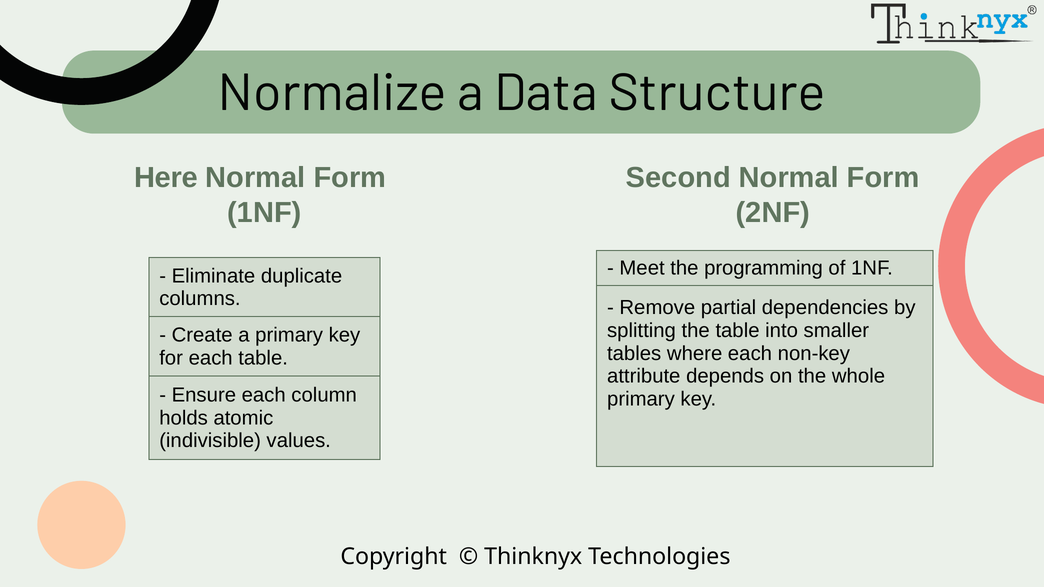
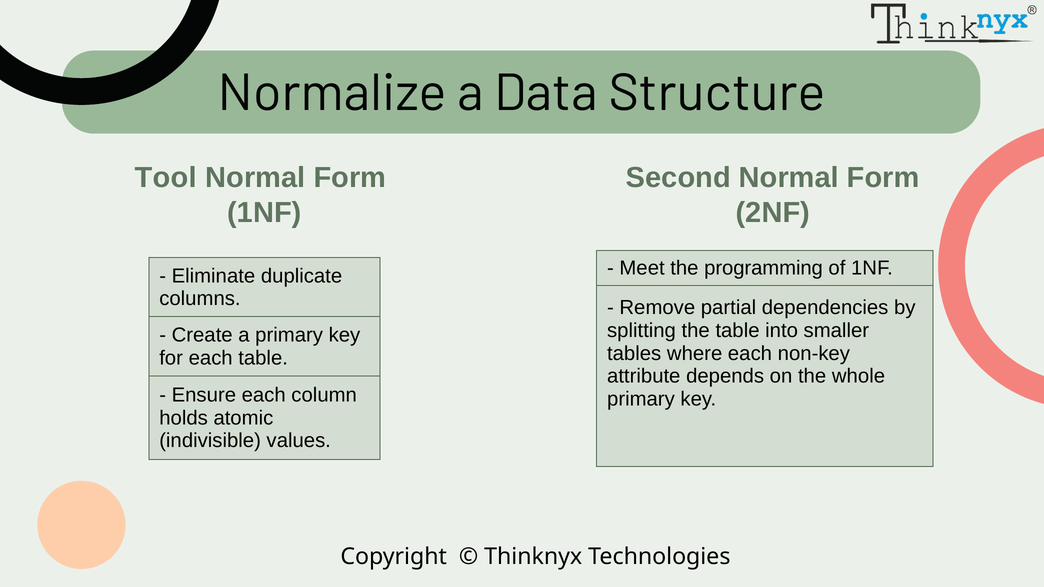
Here: Here -> Tool
